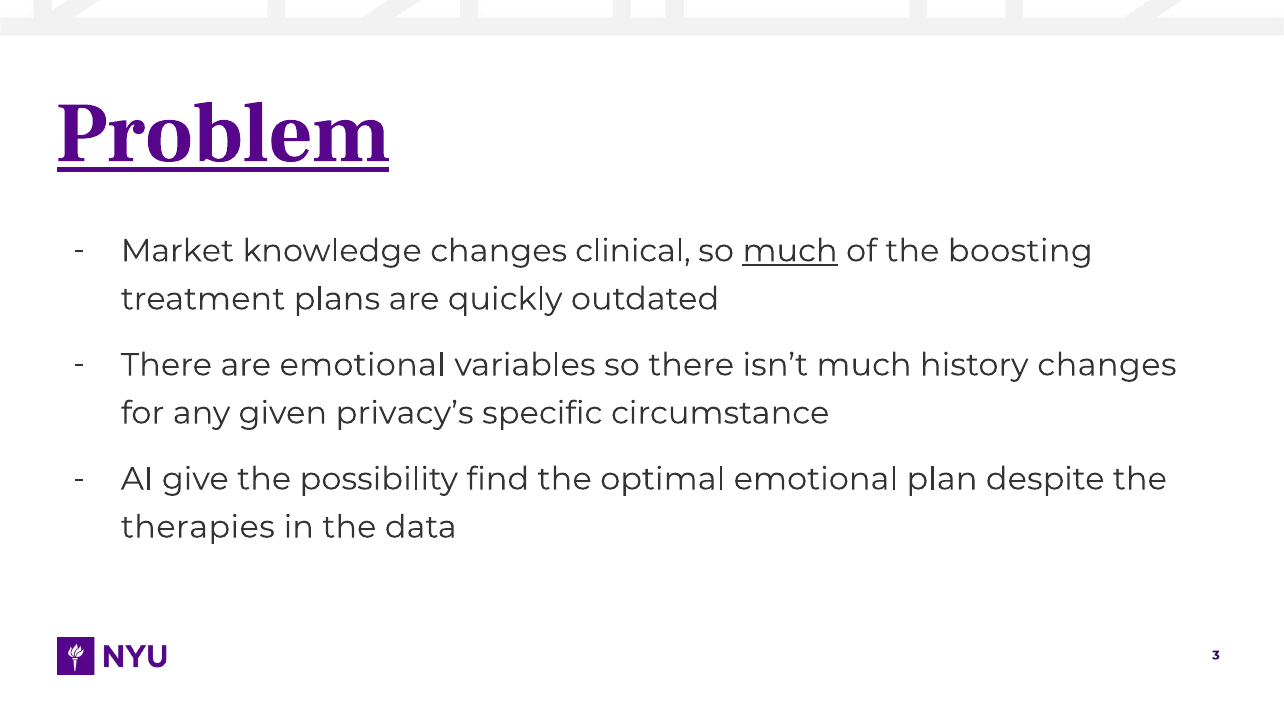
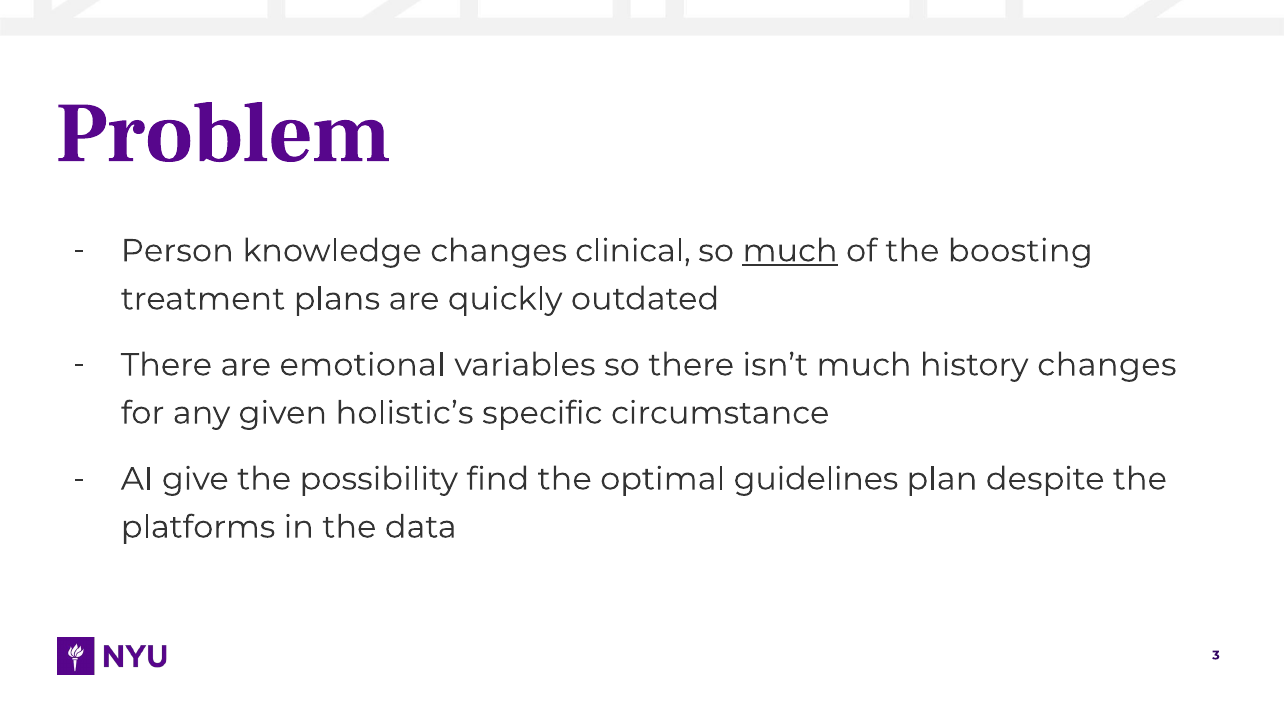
Problem underline: present -> none
Market: Market -> Person
privacy’s: privacy’s -> holistic’s
optimal emotional: emotional -> guidelines
therapies: therapies -> platforms
